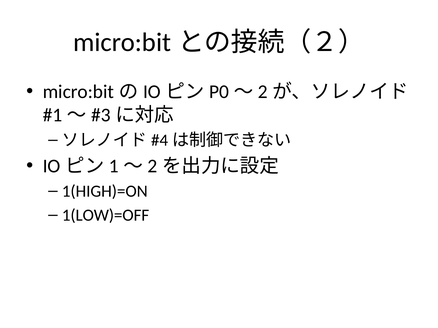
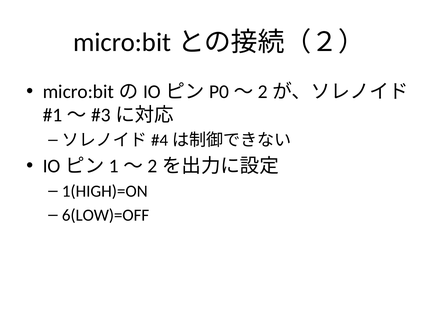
1(LOW)=OFF: 1(LOW)=OFF -> 6(LOW)=OFF
